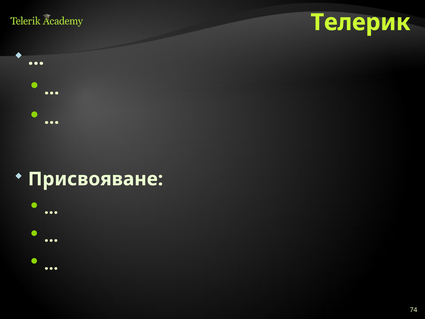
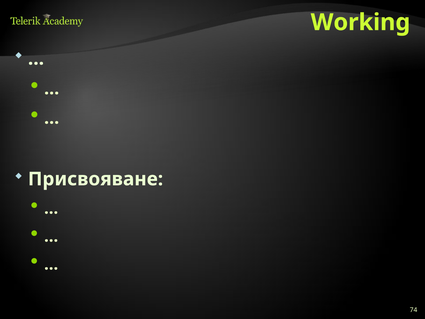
Телерик: Телерик -> Working
